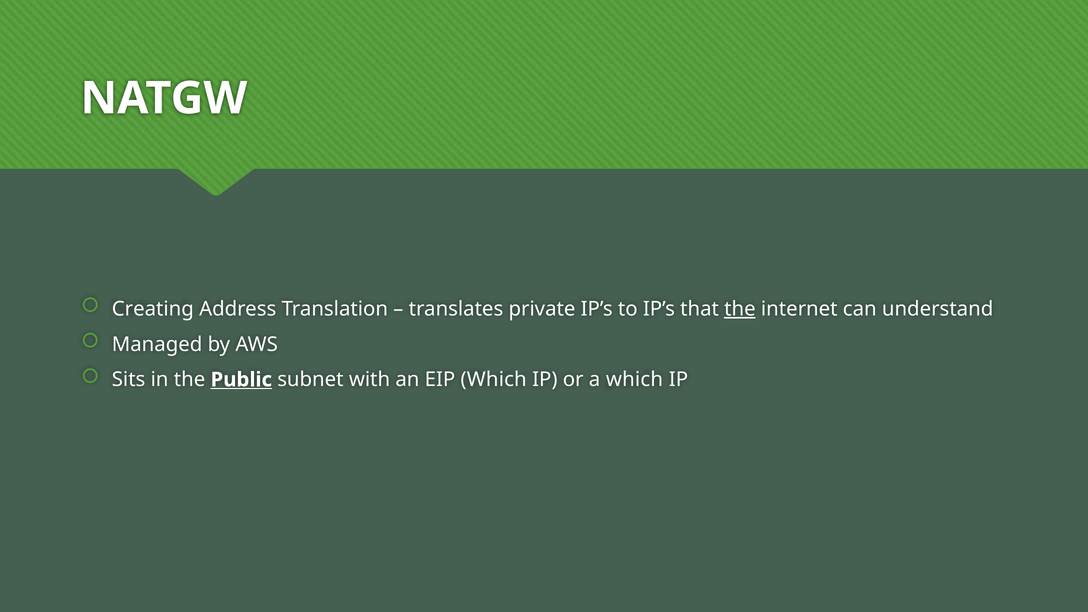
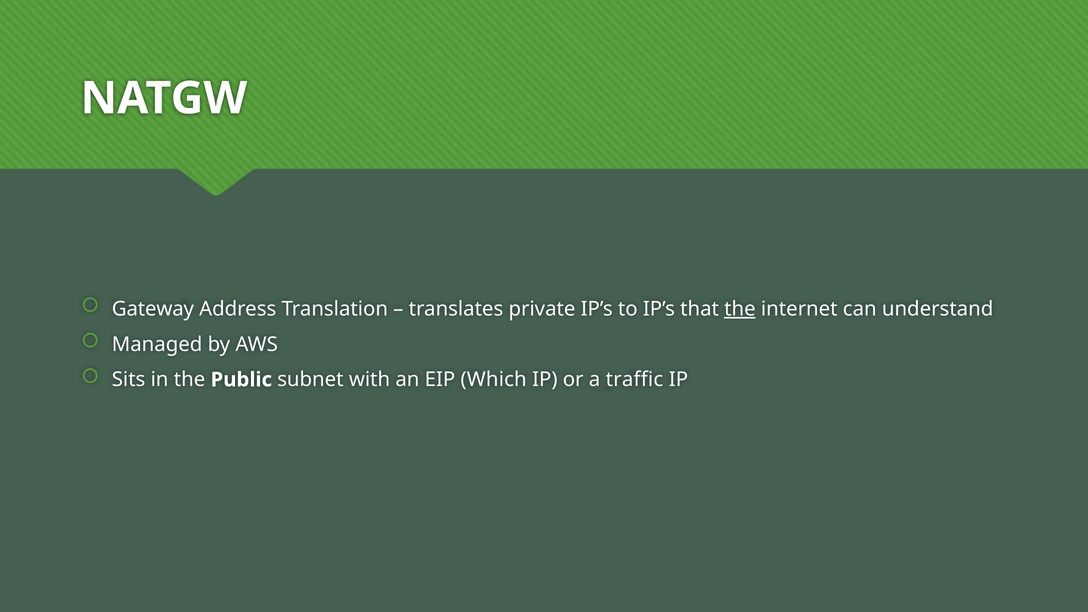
Creating: Creating -> Gateway
Public underline: present -> none
a which: which -> traffic
